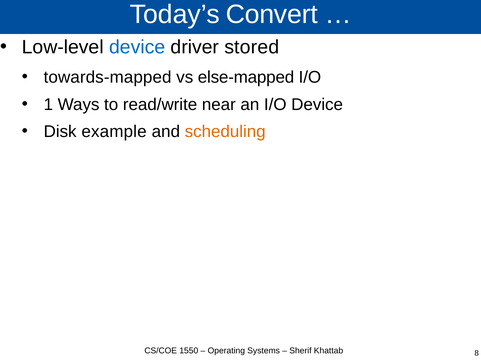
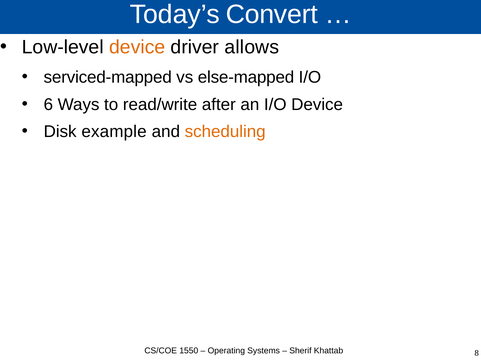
device at (137, 47) colour: blue -> orange
stored: stored -> allows
towards-mapped: towards-mapped -> serviced-mapped
1: 1 -> 6
near: near -> after
